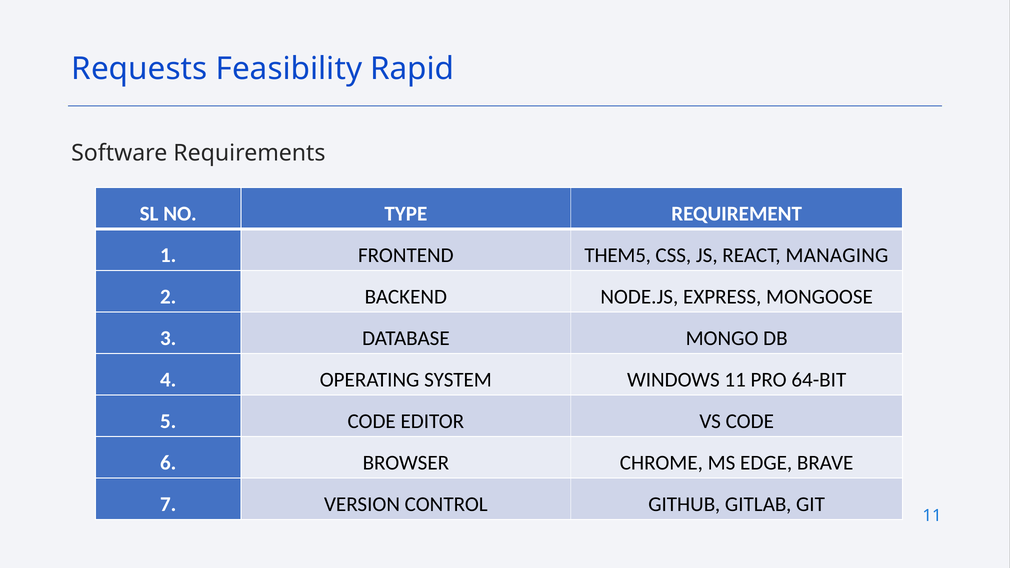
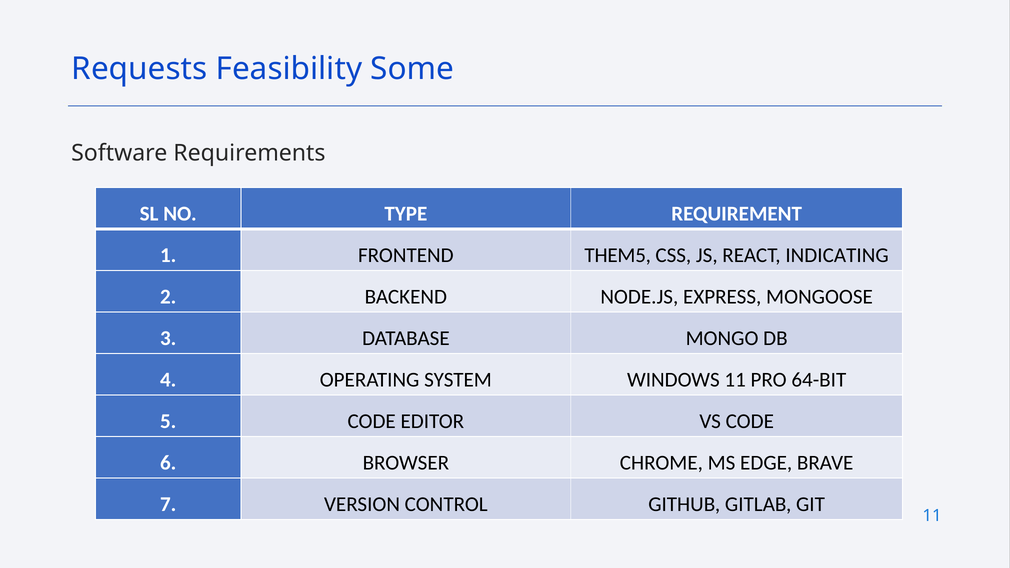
Rapid: Rapid -> Some
MANAGING: MANAGING -> INDICATING
